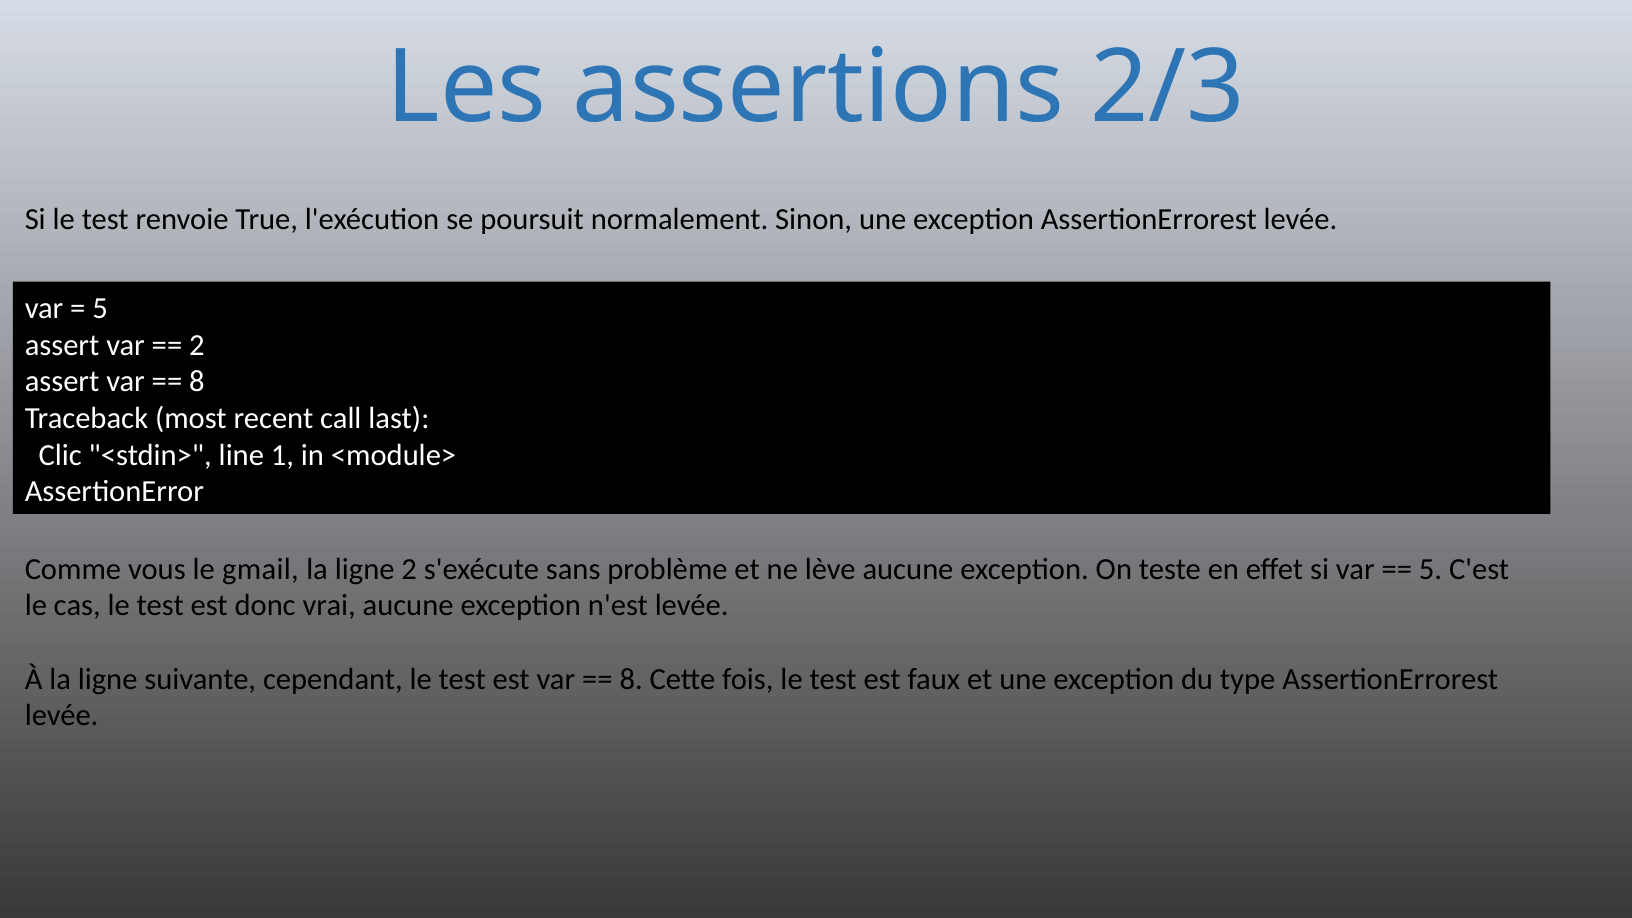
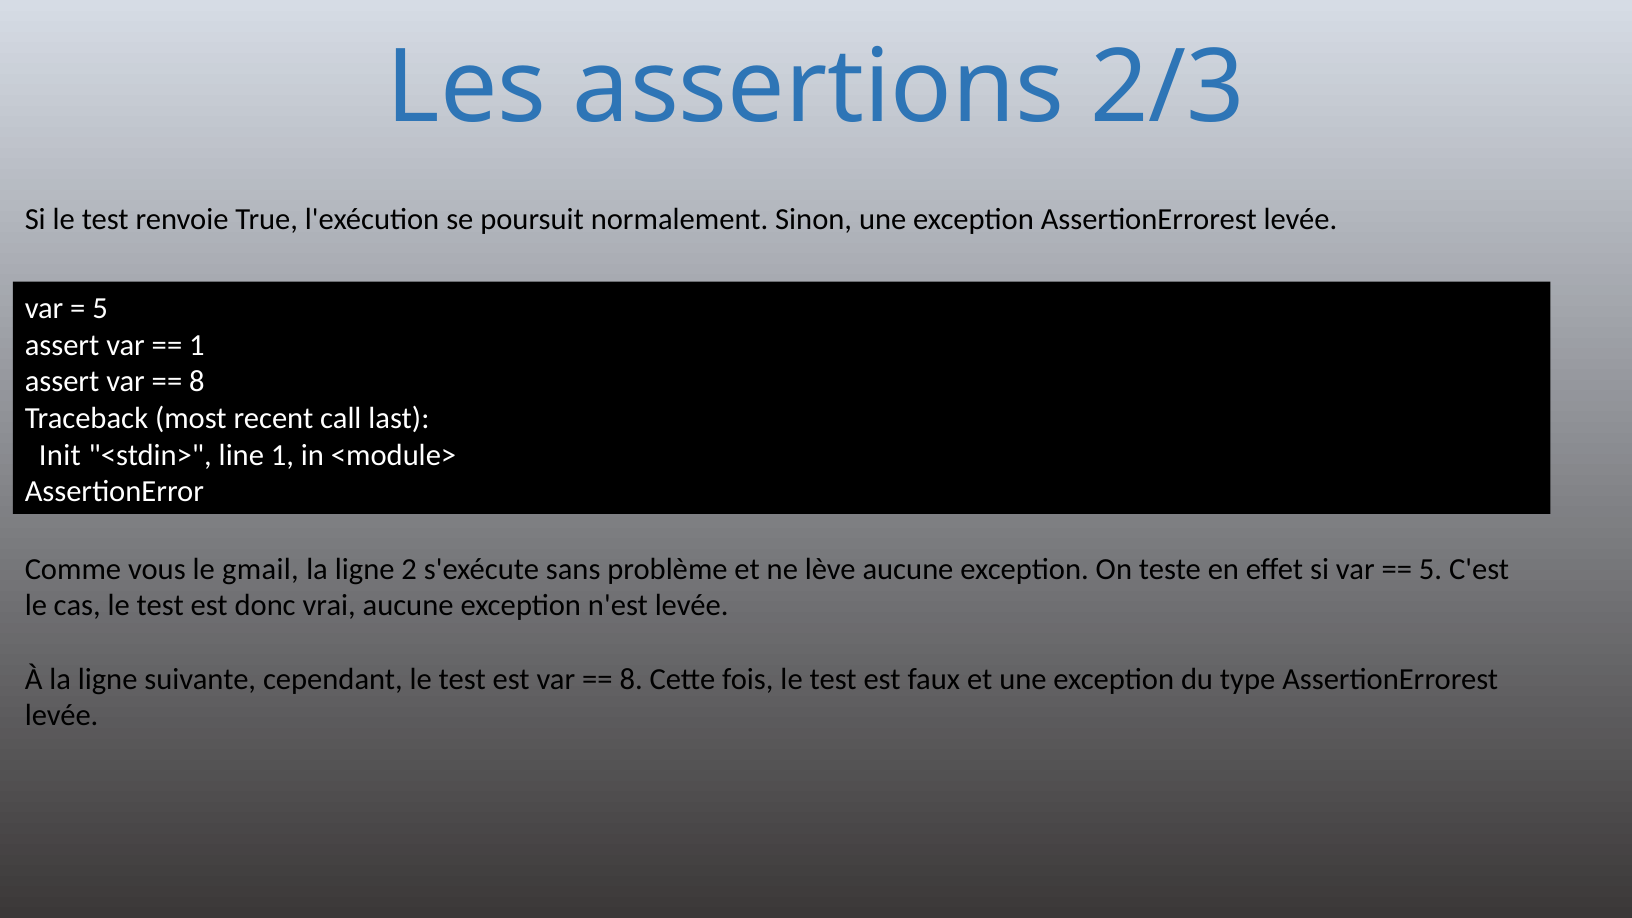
2 at (197, 345): 2 -> 1
Clic: Clic -> Init
